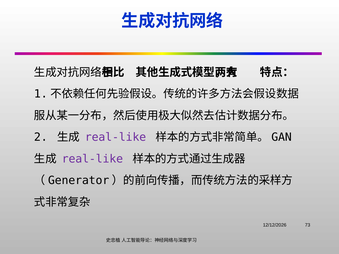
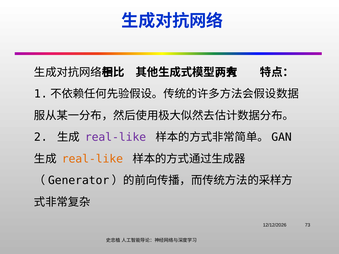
real-like at (92, 159) colour: purple -> orange
